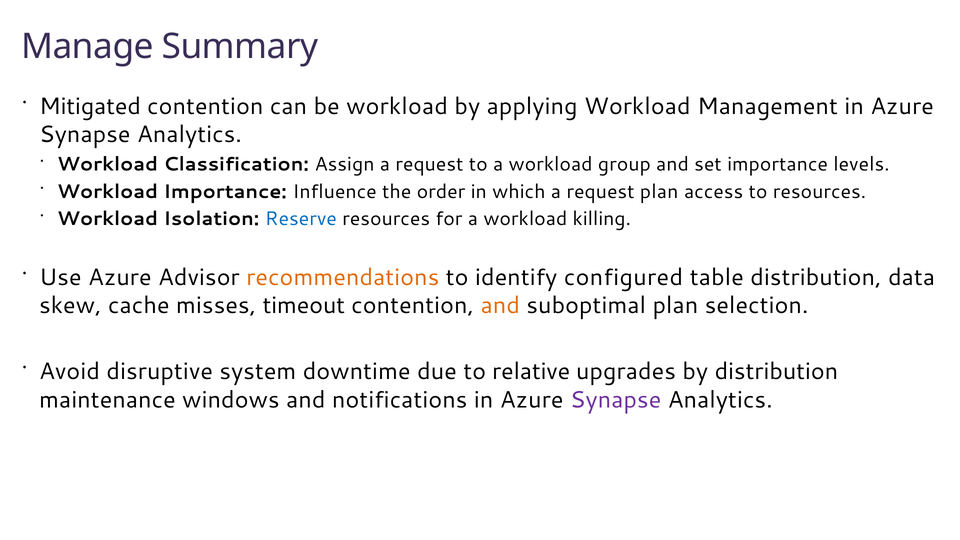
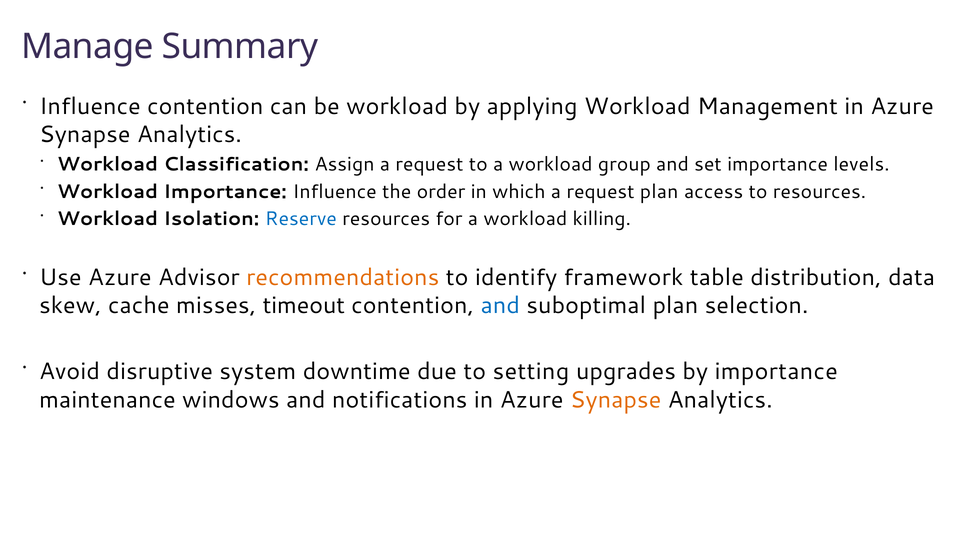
Mitigated at (90, 106): Mitigated -> Influence
configured: configured -> framework
and at (500, 306) colour: orange -> blue
relative: relative -> setting
by distribution: distribution -> importance
Synapse at (616, 400) colour: purple -> orange
